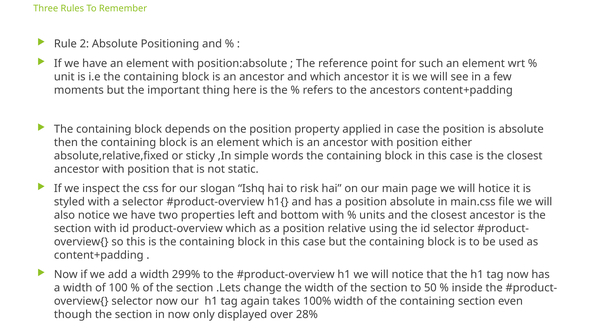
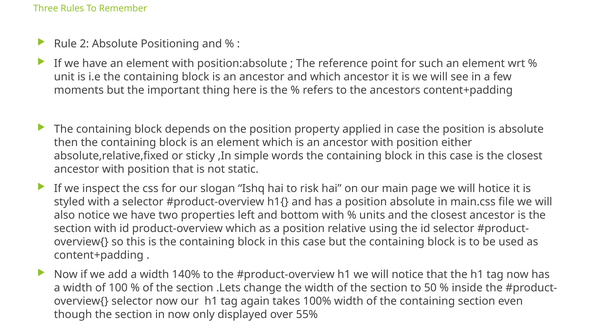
299%: 299% -> 140%
28%: 28% -> 55%
